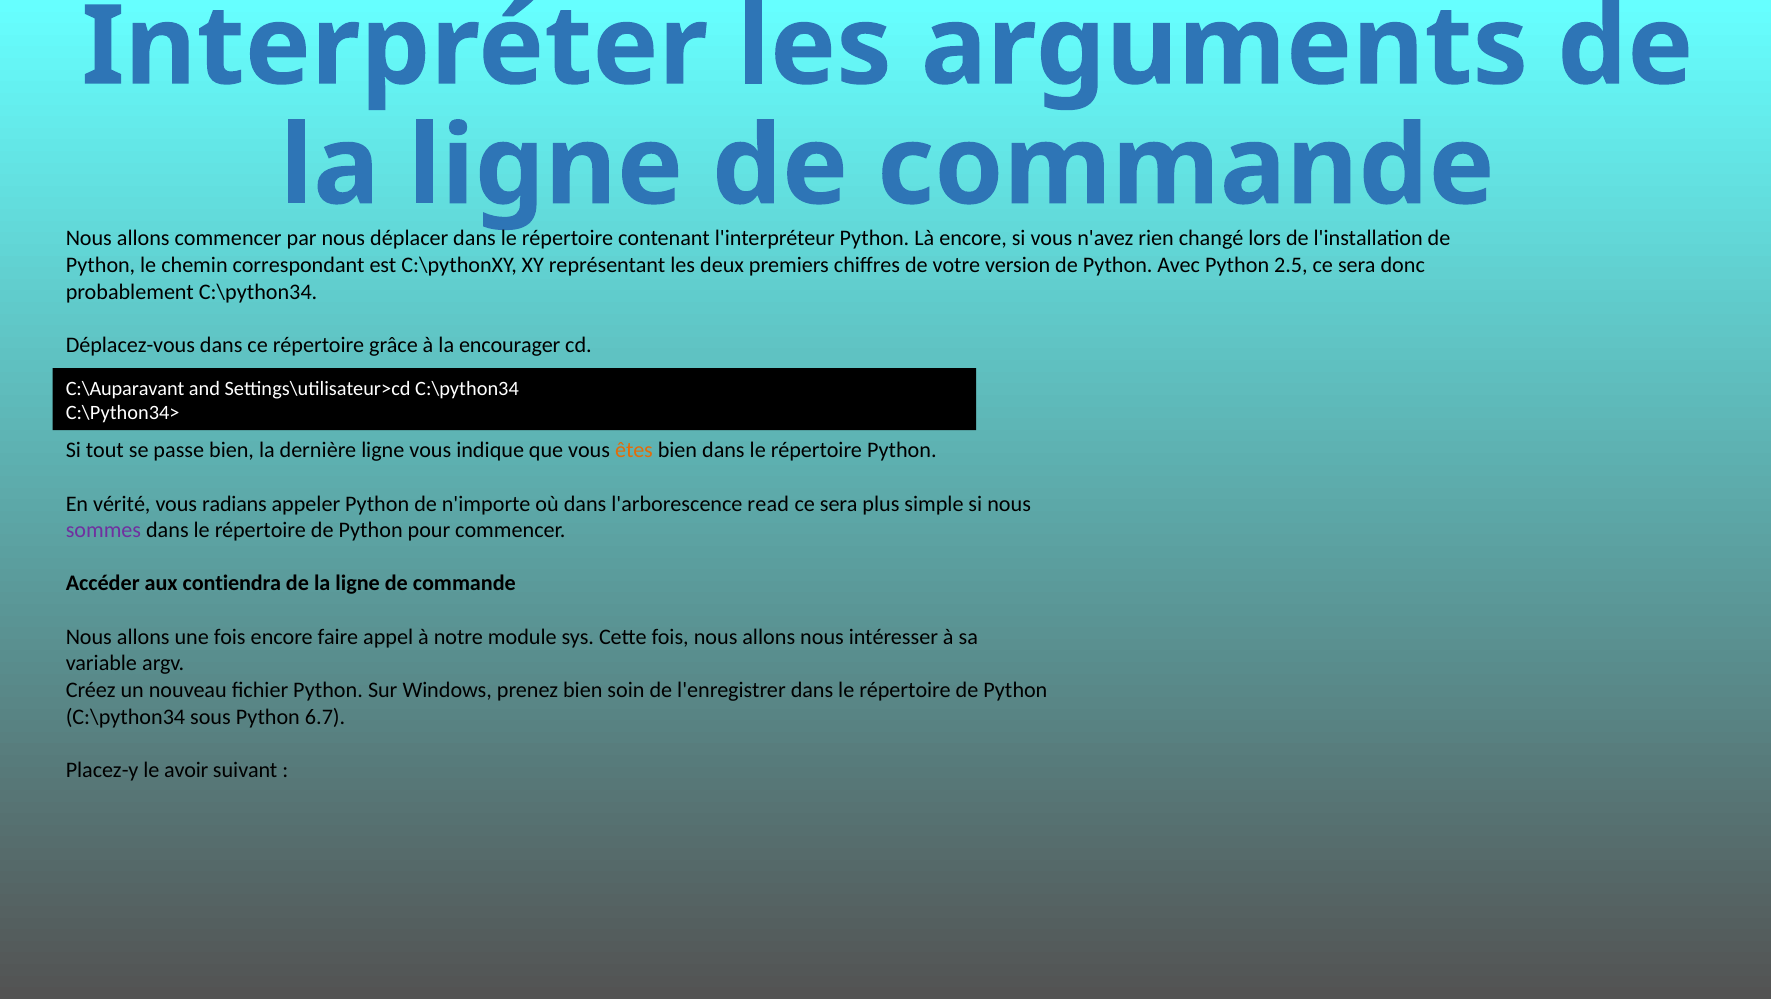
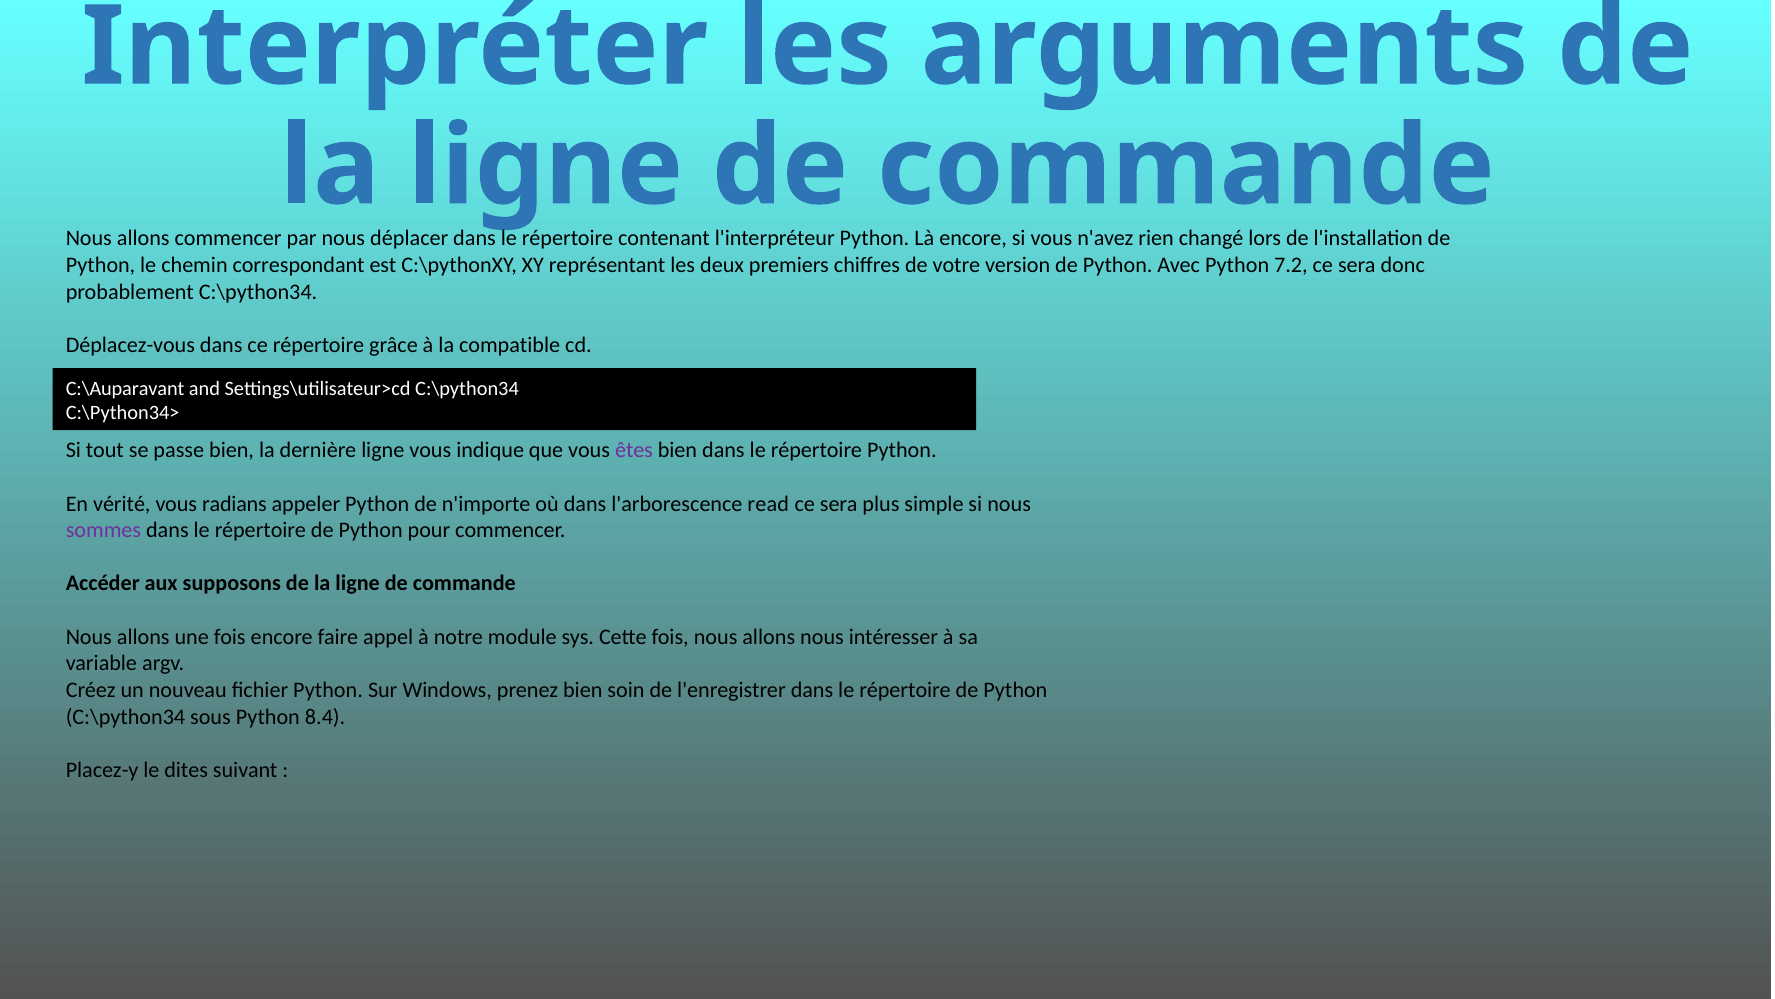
2.5: 2.5 -> 7.2
encourager: encourager -> compatible
êtes colour: orange -> purple
contiendra: contiendra -> supposons
6.7: 6.7 -> 8.4
avoir: avoir -> dites
